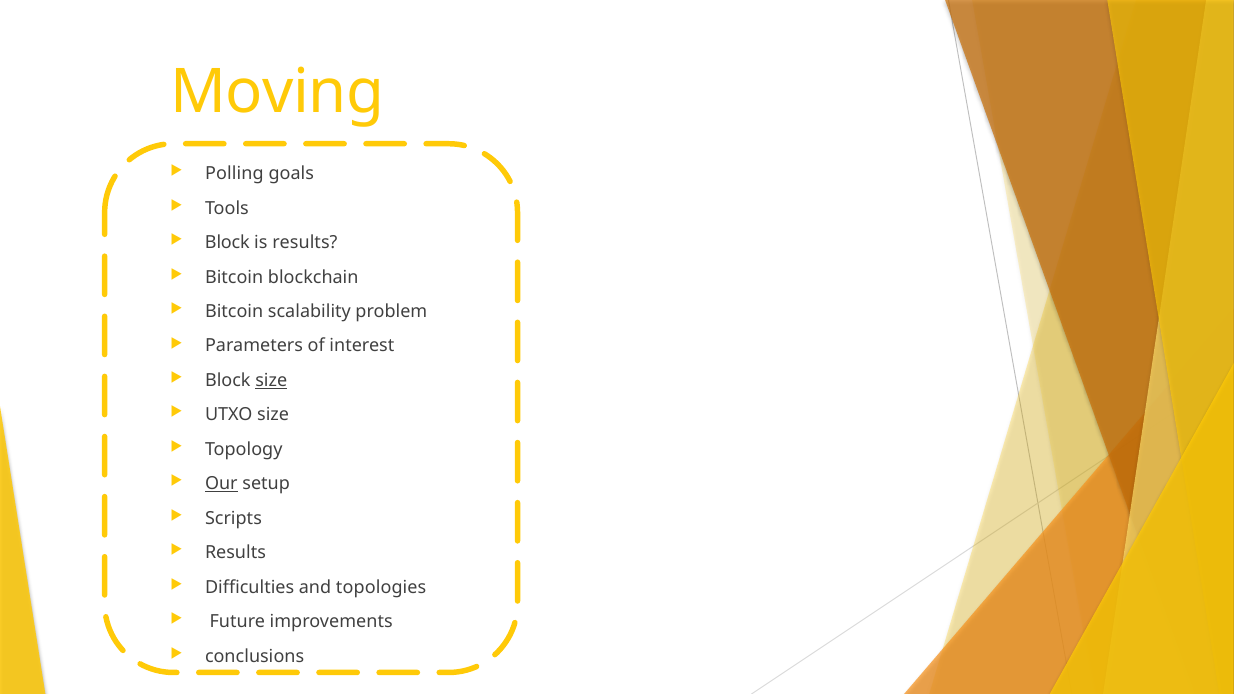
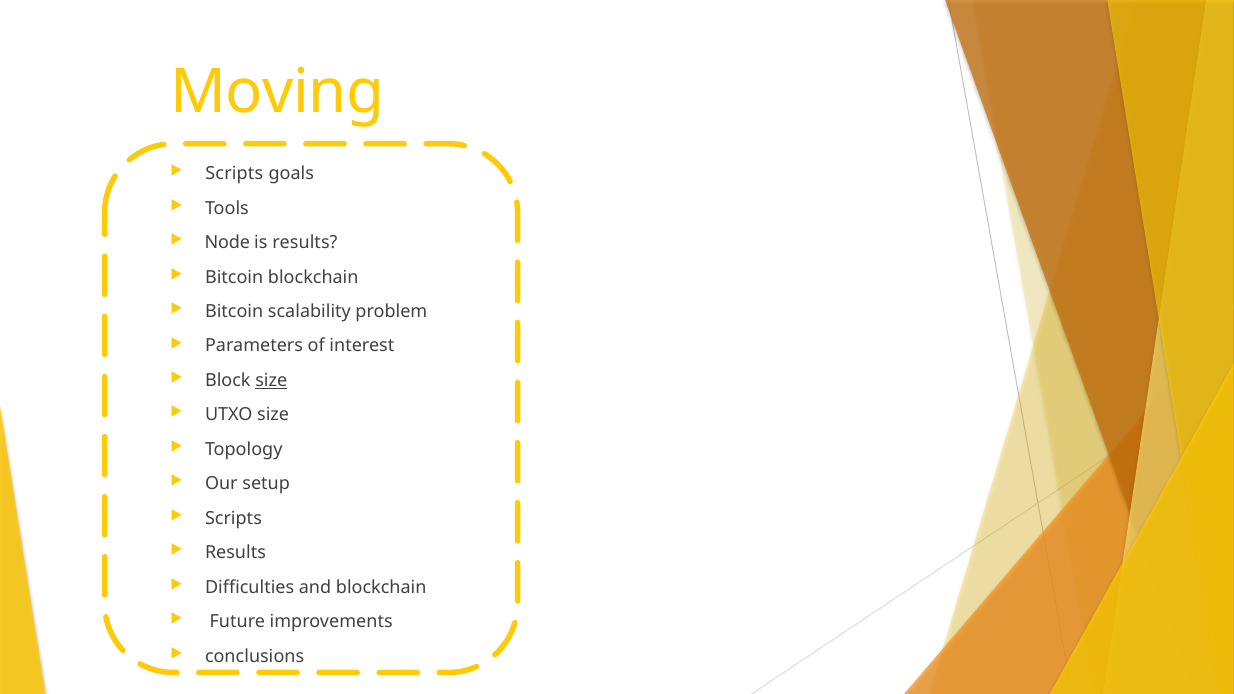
Polling at (234, 174): Polling -> Scripts
Block at (227, 243): Block -> Node
Our underline: present -> none
and topologies: topologies -> blockchain
